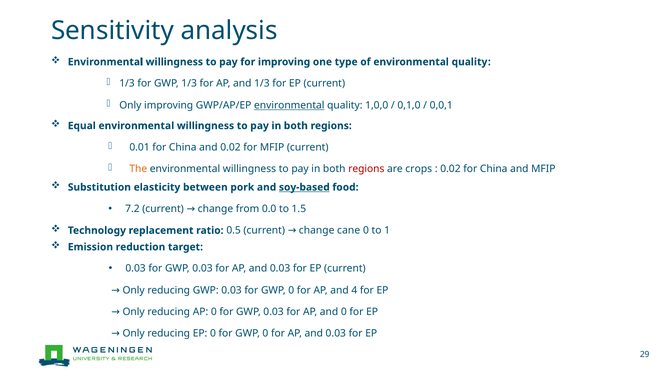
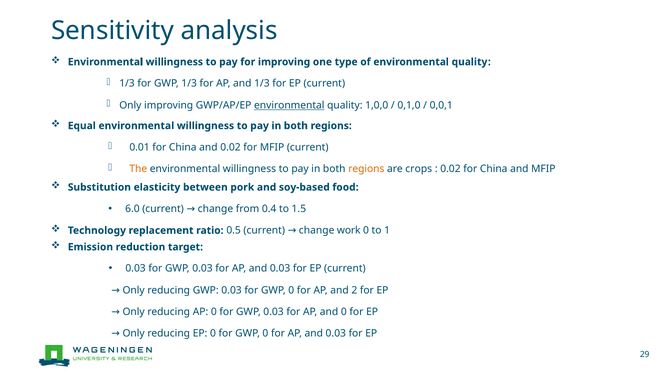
regions at (366, 169) colour: red -> orange
soy-based underline: present -> none
7.2: 7.2 -> 6.0
0.0: 0.0 -> 0.4
cane: cane -> work
4: 4 -> 2
